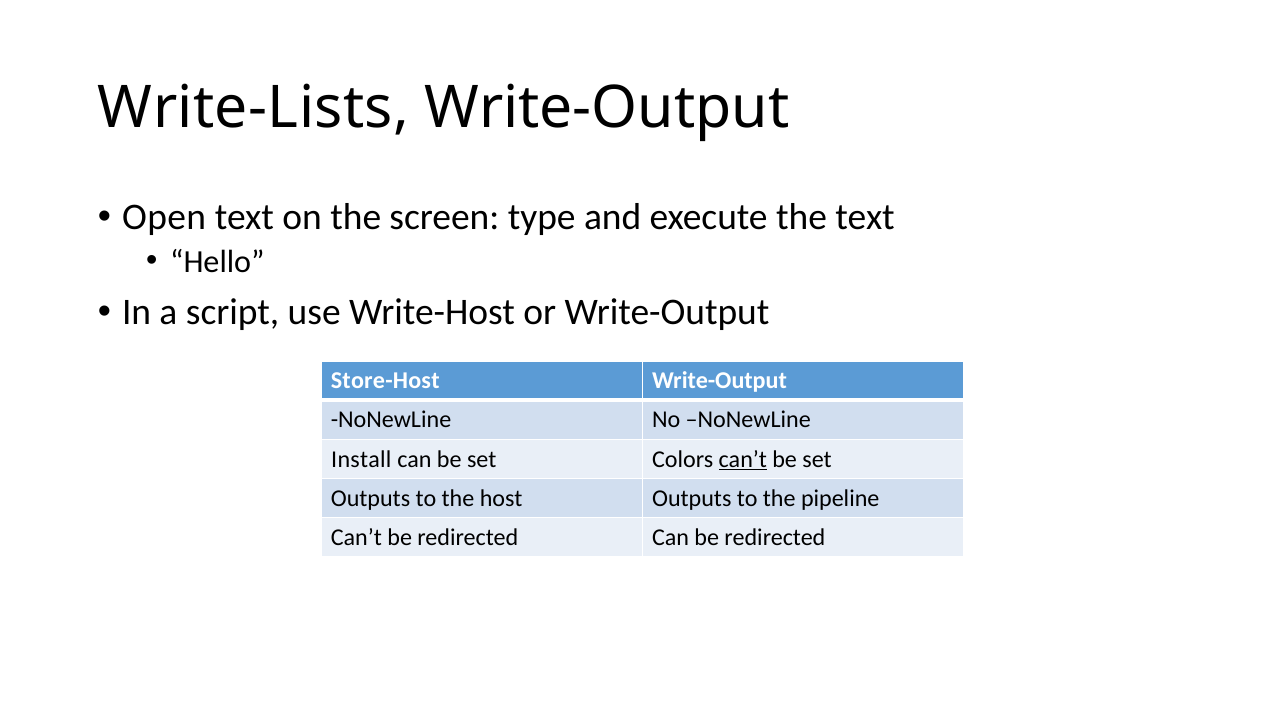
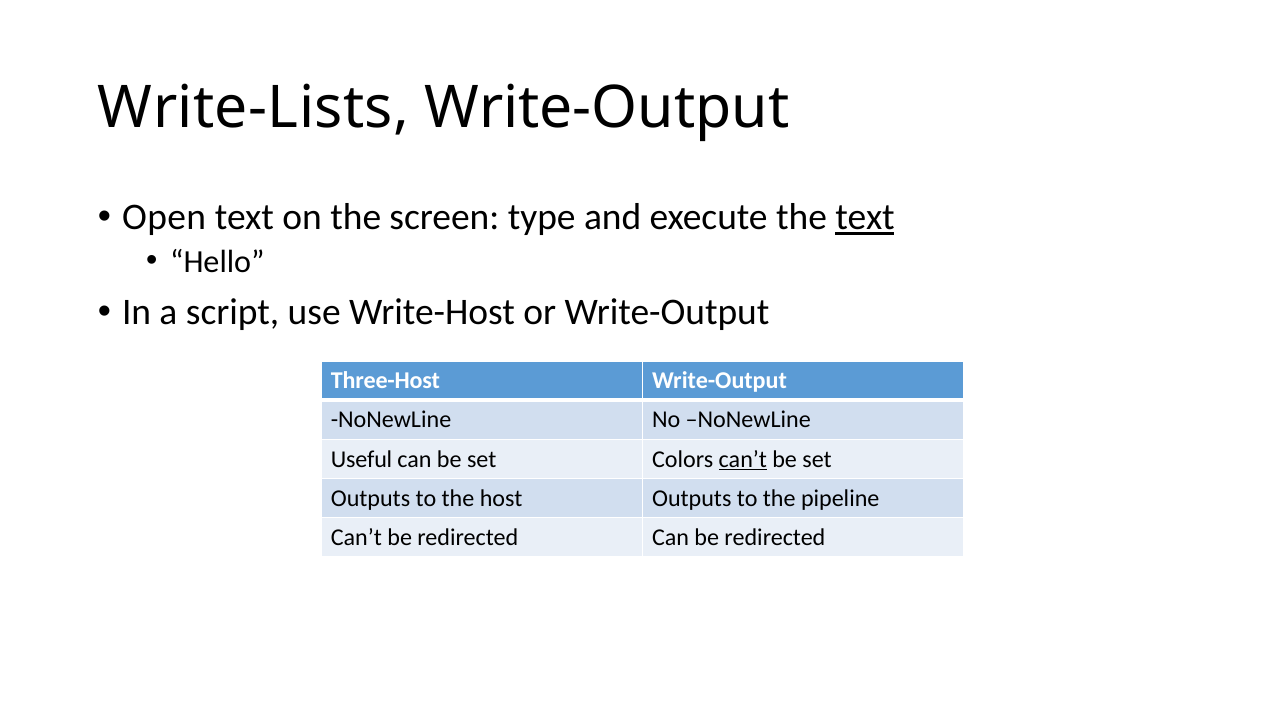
text at (865, 217) underline: none -> present
Store-Host: Store-Host -> Three-Host
Install: Install -> Useful
